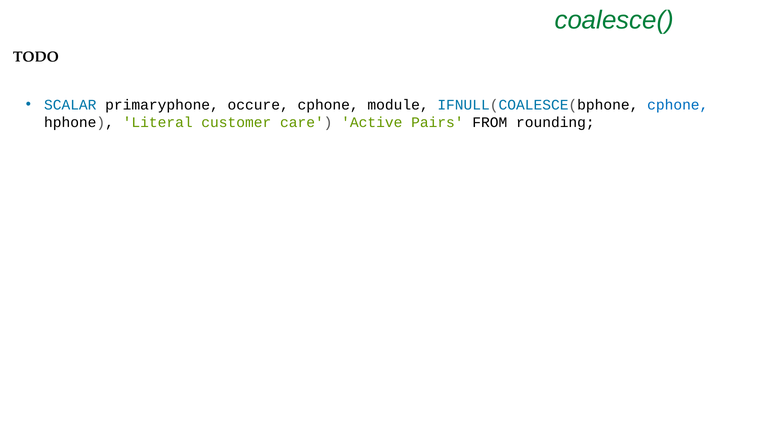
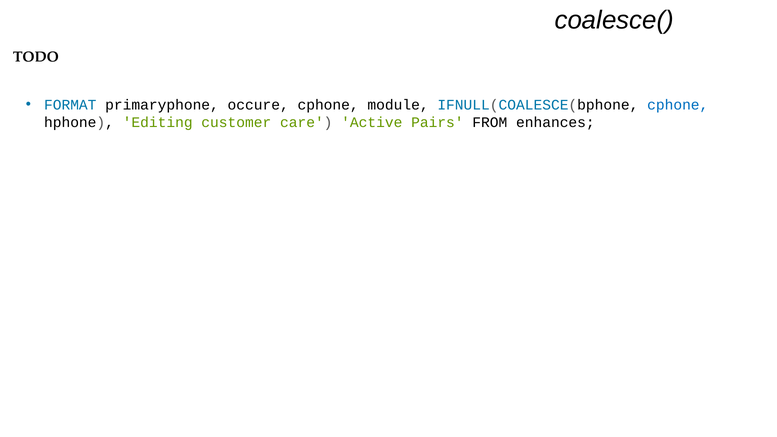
coalesce( colour: green -> black
SCALAR: SCALAR -> FORMAT
Literal: Literal -> Editing
rounding: rounding -> enhances
